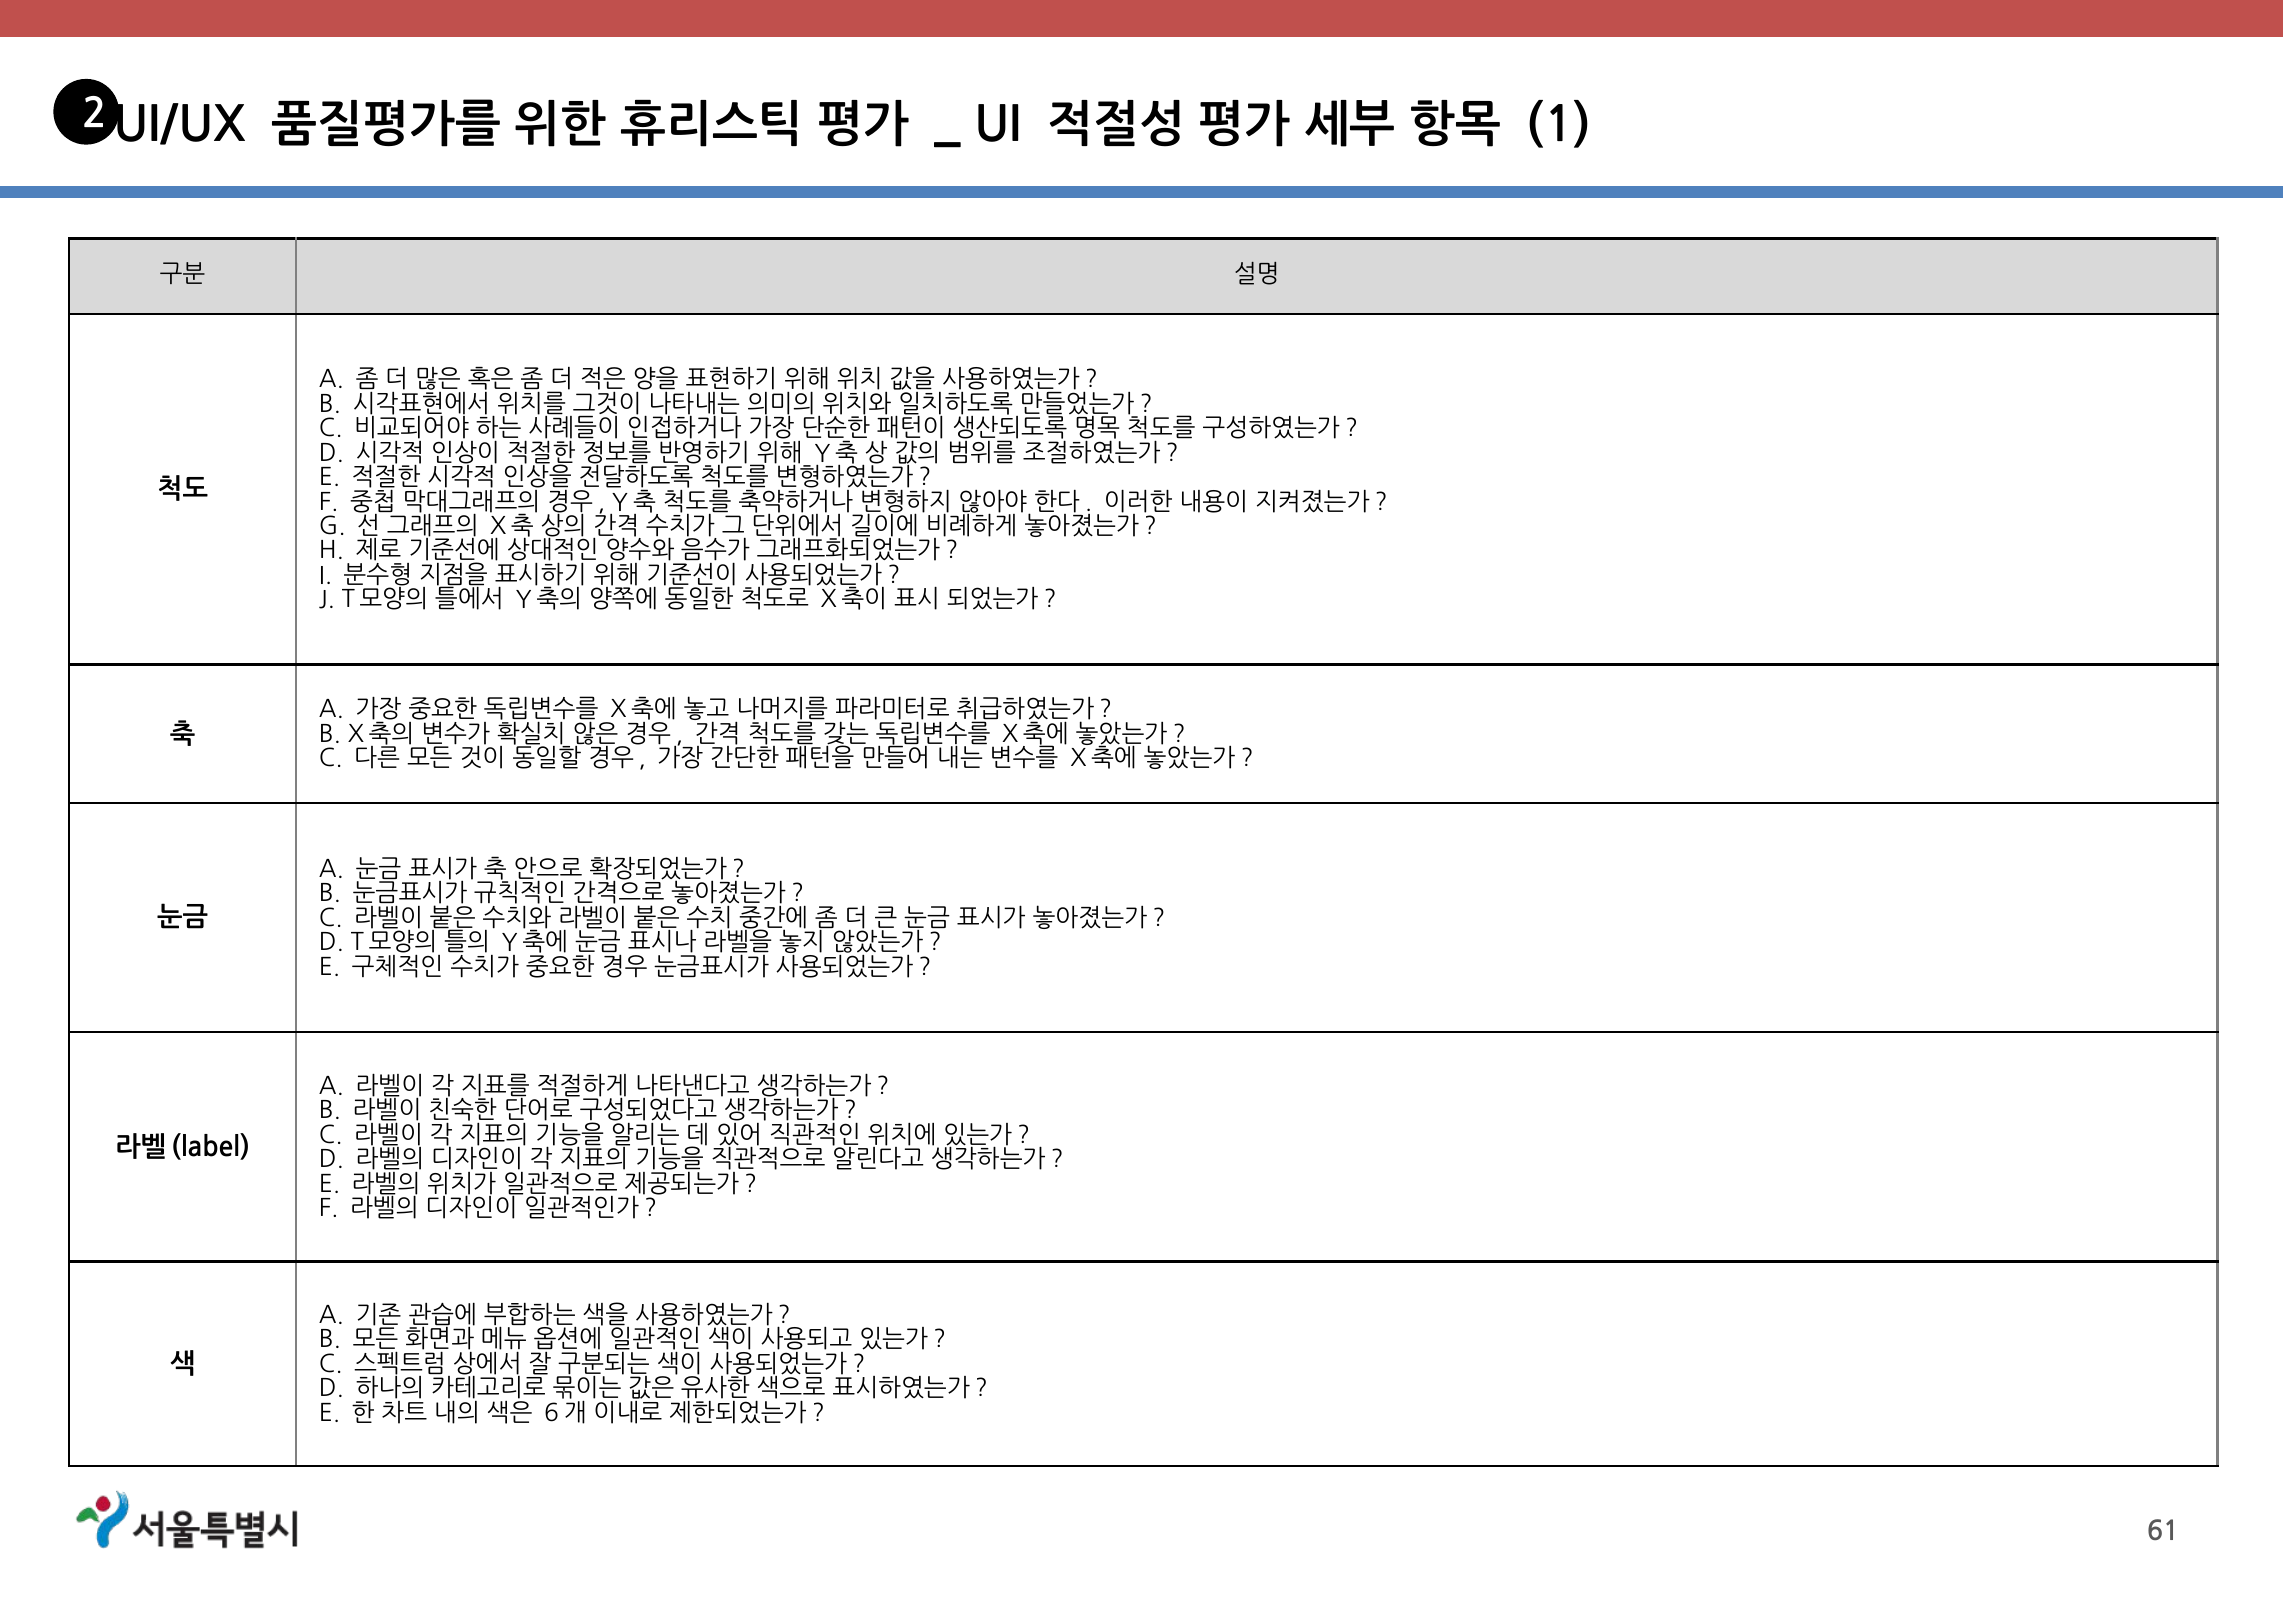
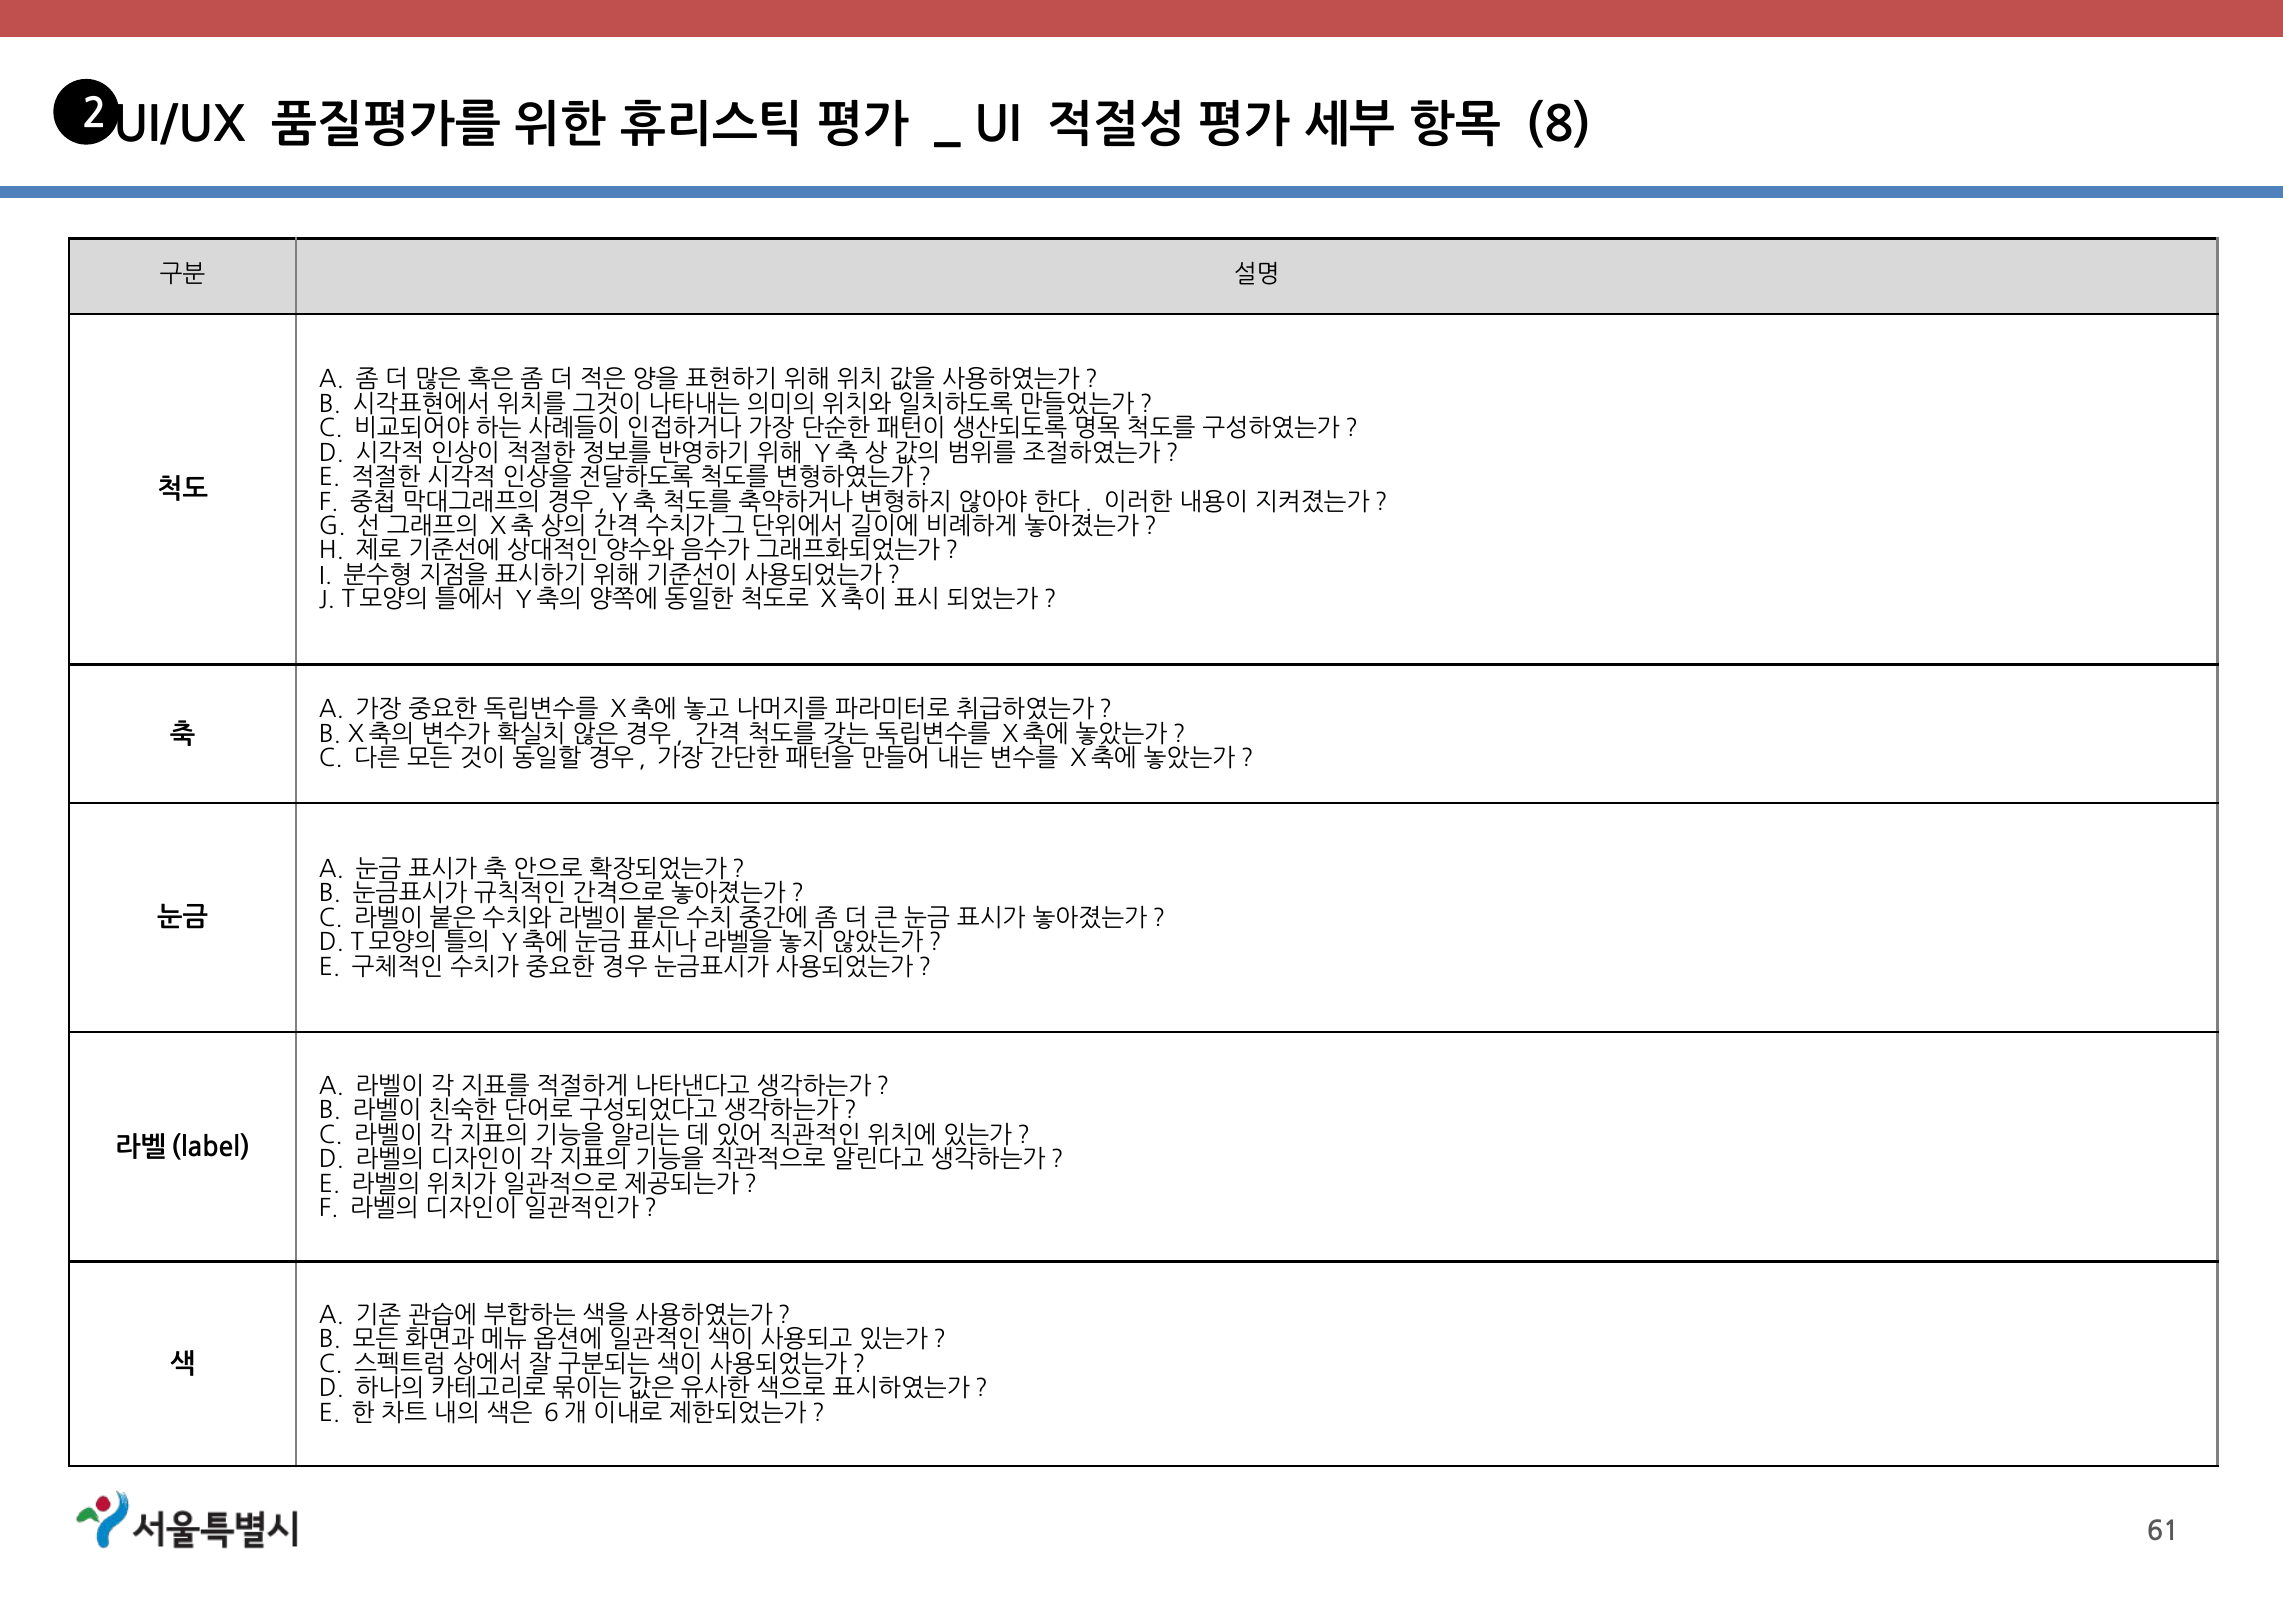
1: 1 -> 8
